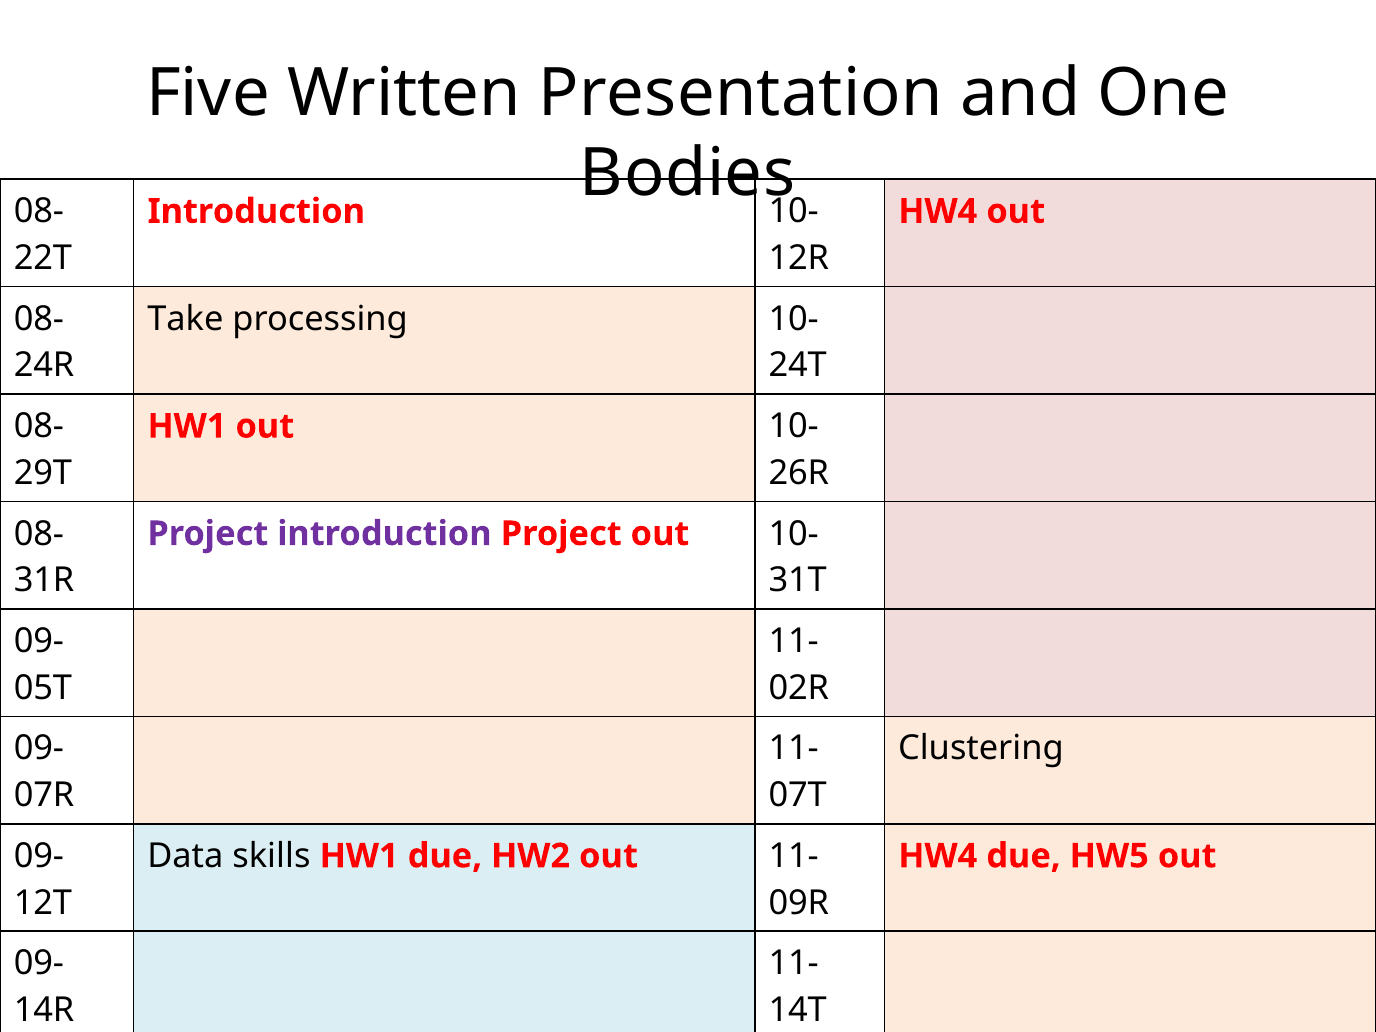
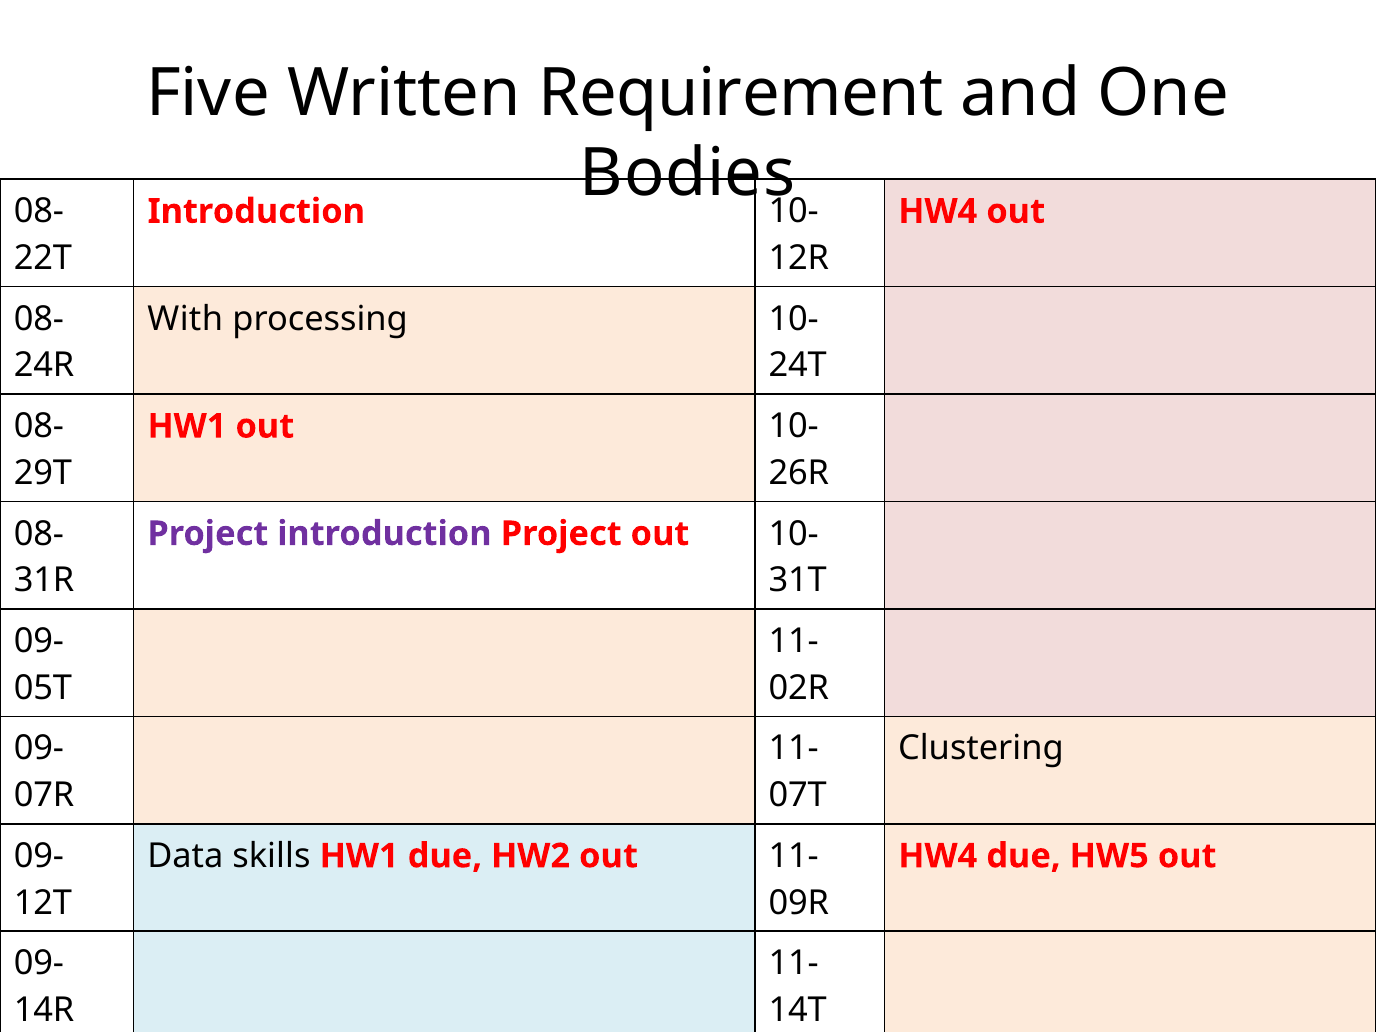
Written Presentation: Presentation -> Requirement
Take: Take -> With
